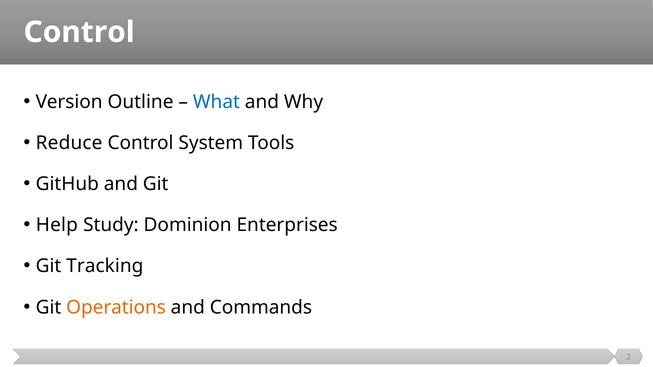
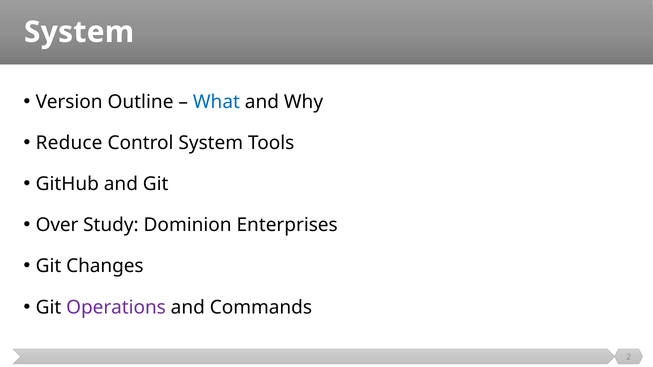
Control at (79, 32): Control -> System
Help: Help -> Over
Tracking: Tracking -> Changes
Operations colour: orange -> purple
